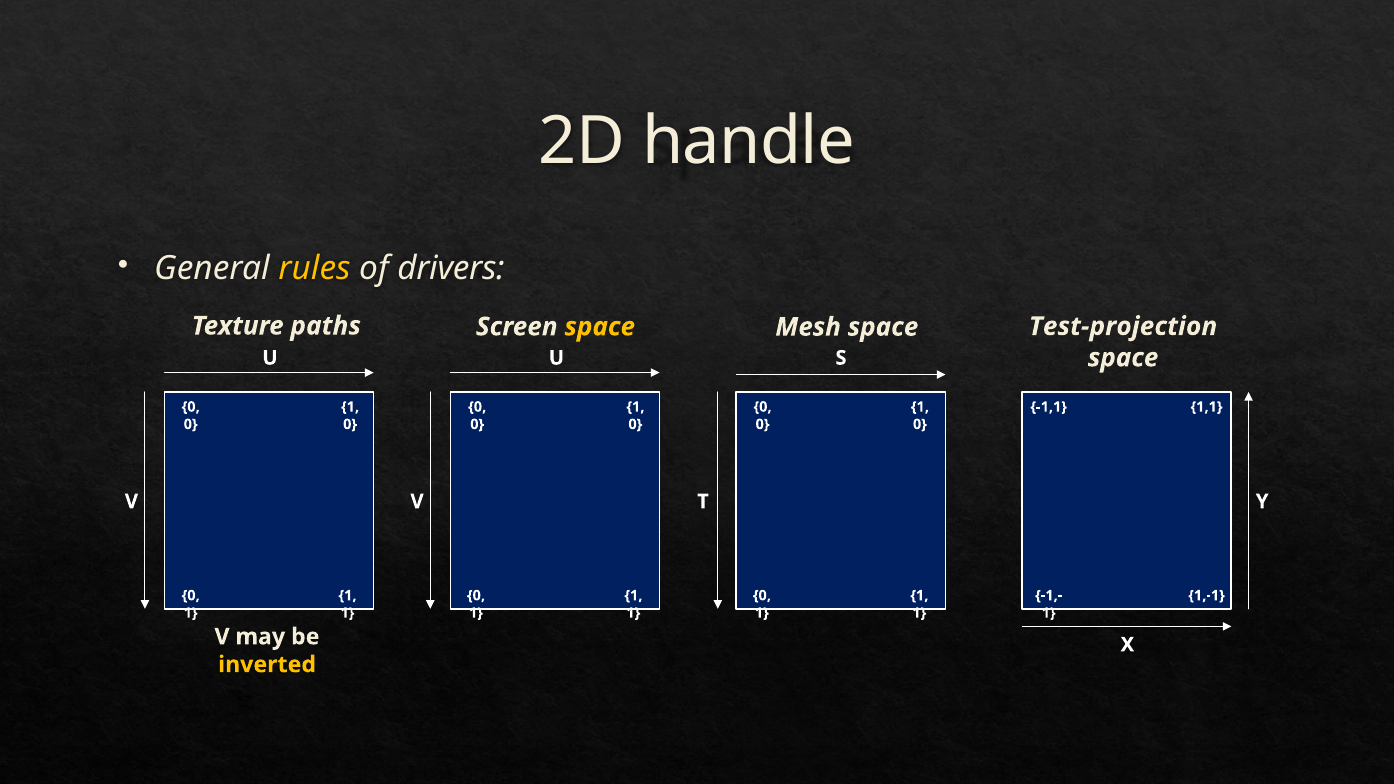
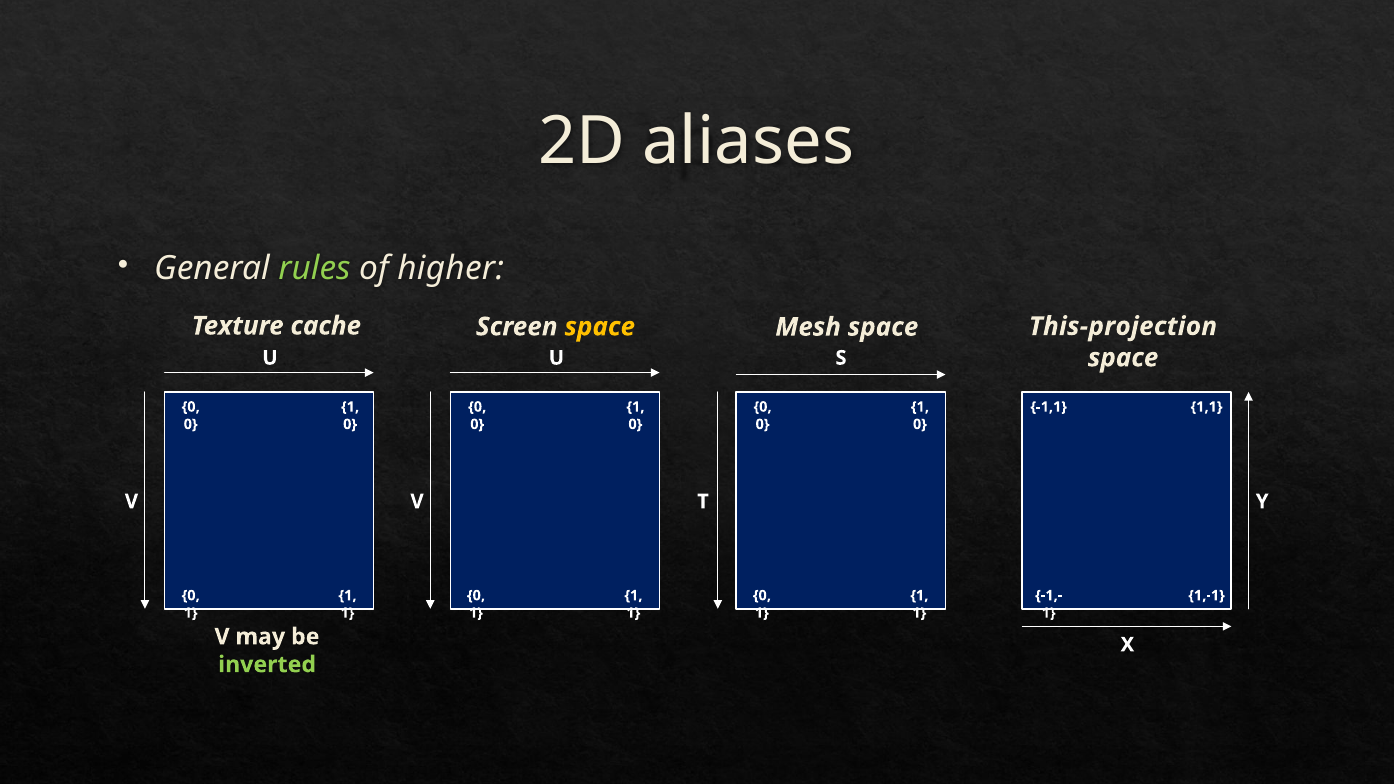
handle: handle -> aliases
rules colour: yellow -> light green
drivers: drivers -> higher
paths: paths -> cache
Test-projection: Test-projection -> This-projection
inverted colour: yellow -> light green
